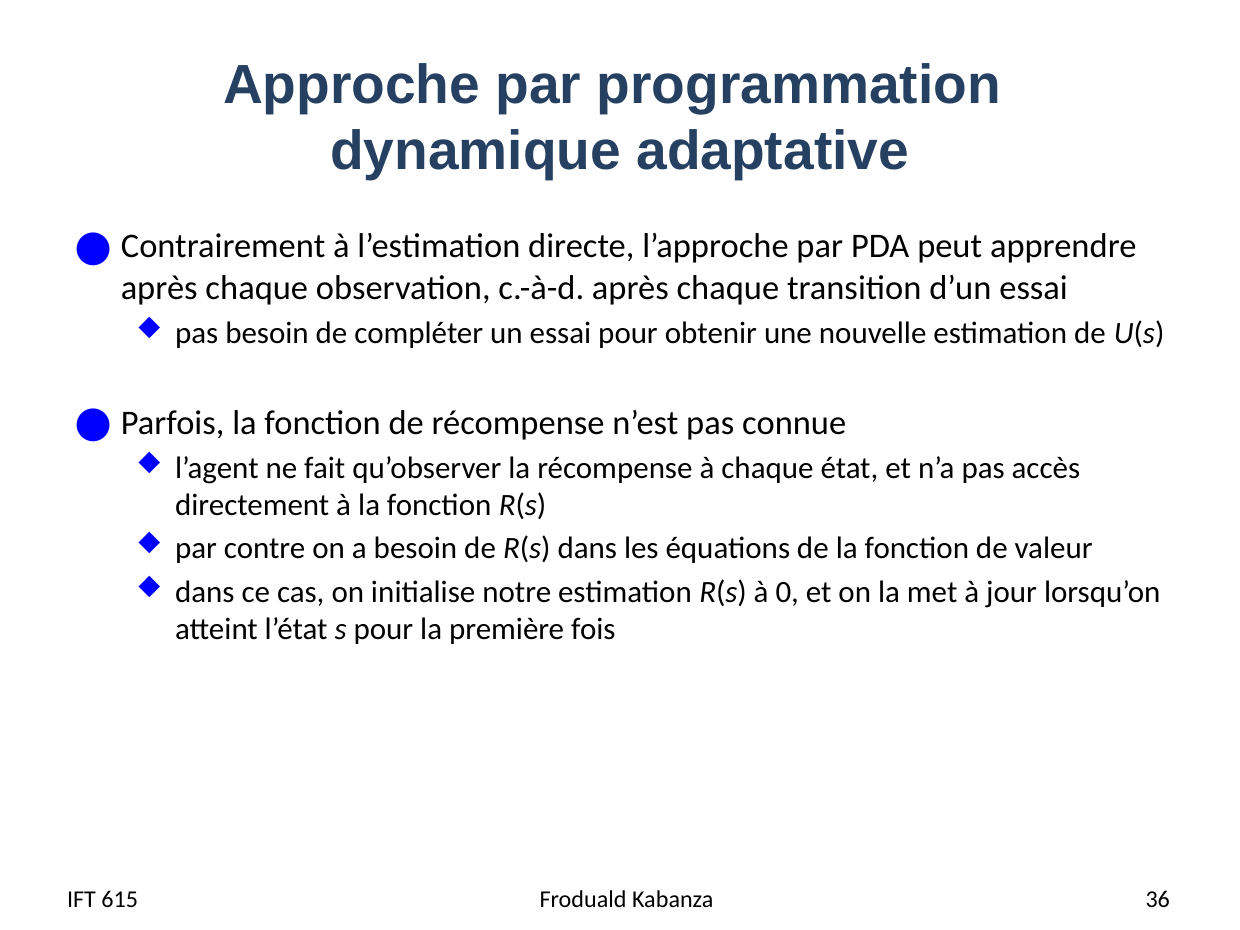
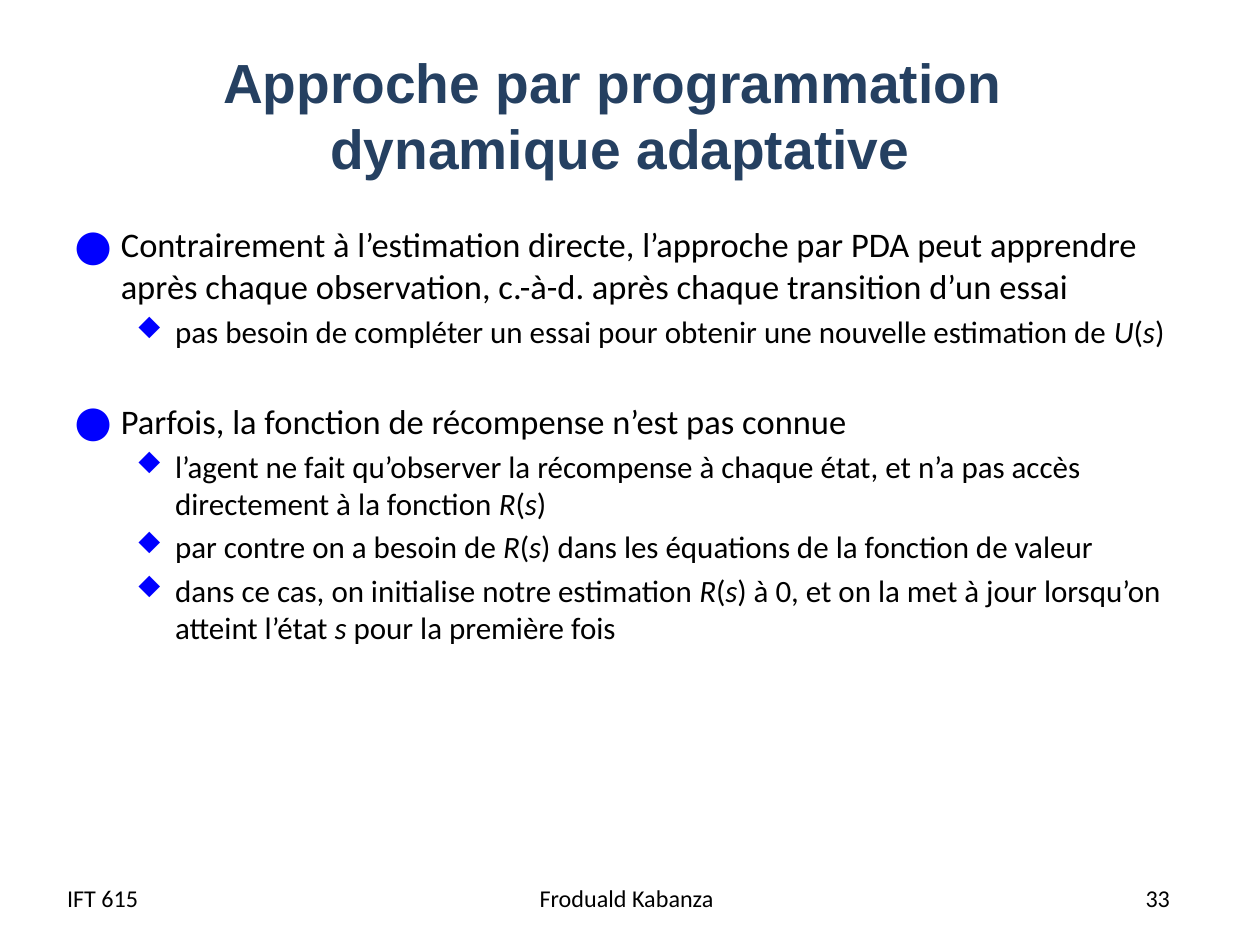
36: 36 -> 33
